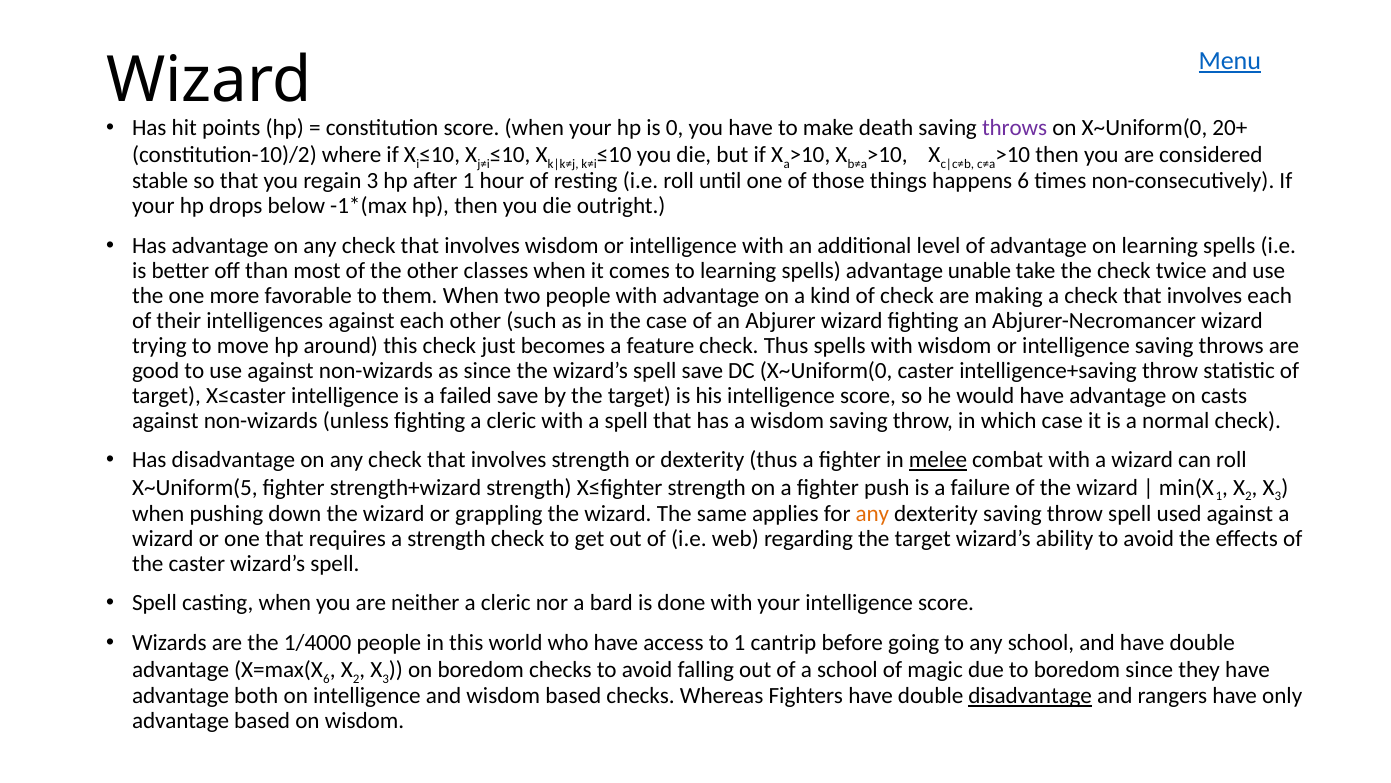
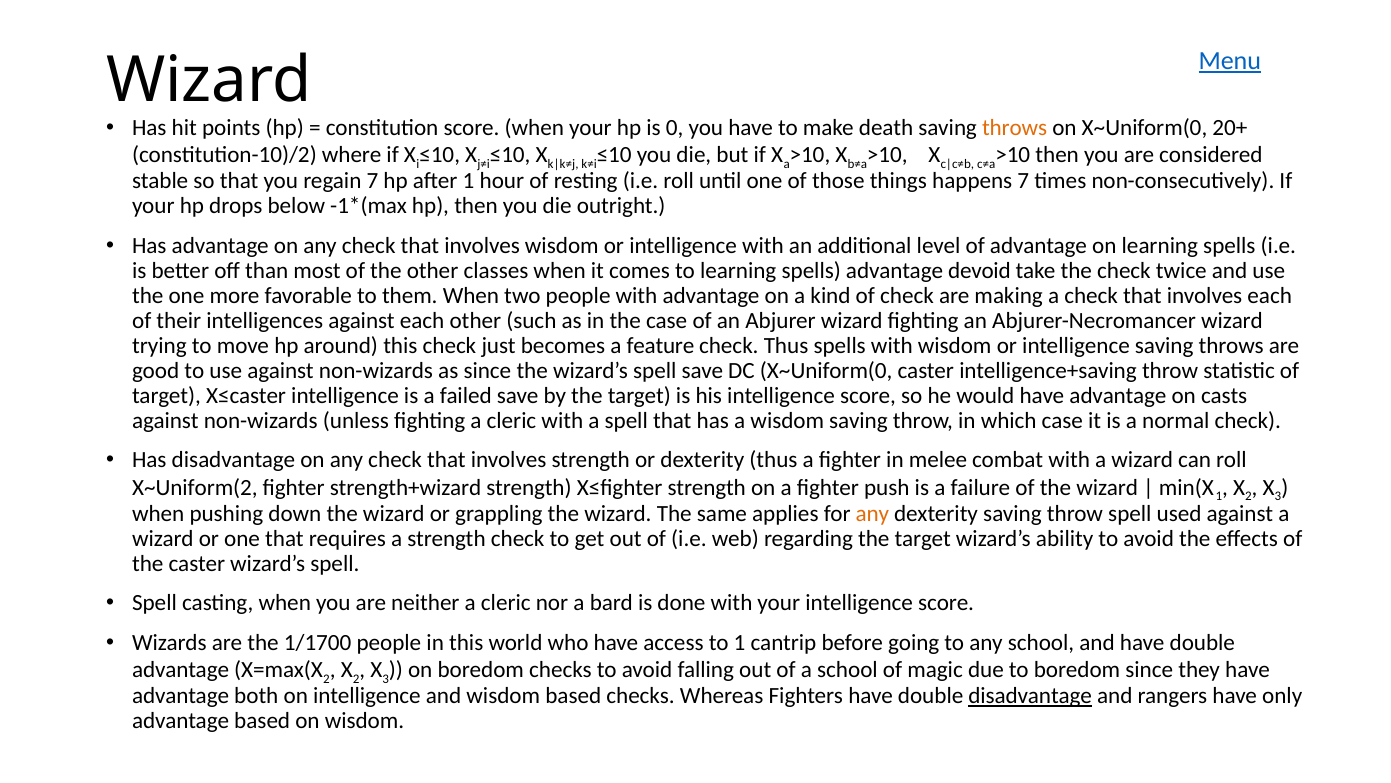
throws at (1015, 127) colour: purple -> orange
regain 3: 3 -> 7
happens 6: 6 -> 7
unable: unable -> devoid
melee underline: present -> none
X~Uniform(5: X~Uniform(5 -> X~Uniform(2
1/4000: 1/4000 -> 1/1700
6 at (327, 679): 6 -> 2
